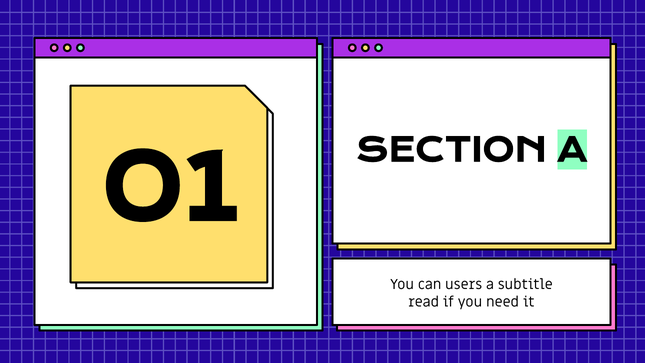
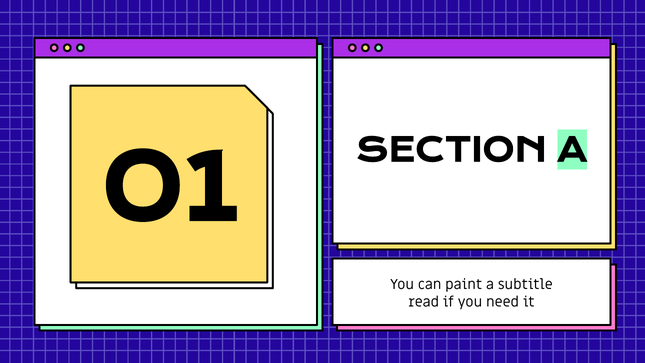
users: users -> paint
